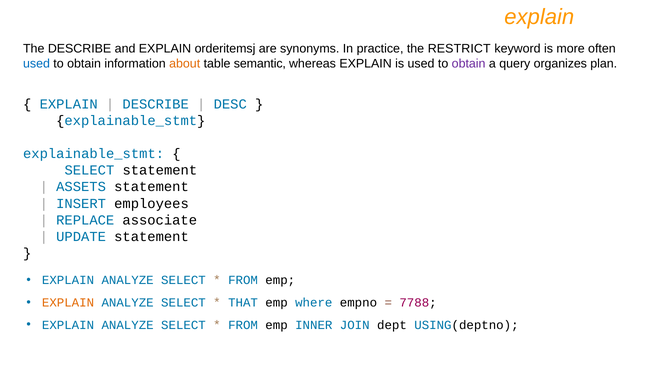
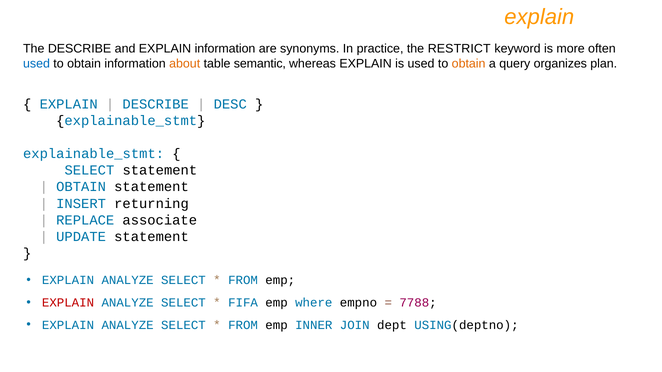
EXPLAIN orderitemsj: orderitemsj -> information
obtain at (469, 64) colour: purple -> orange
ASSETS at (81, 187): ASSETS -> OBTAIN
employees: employees -> returning
EXPLAIN at (68, 303) colour: orange -> red
THAT: THAT -> FIFA
